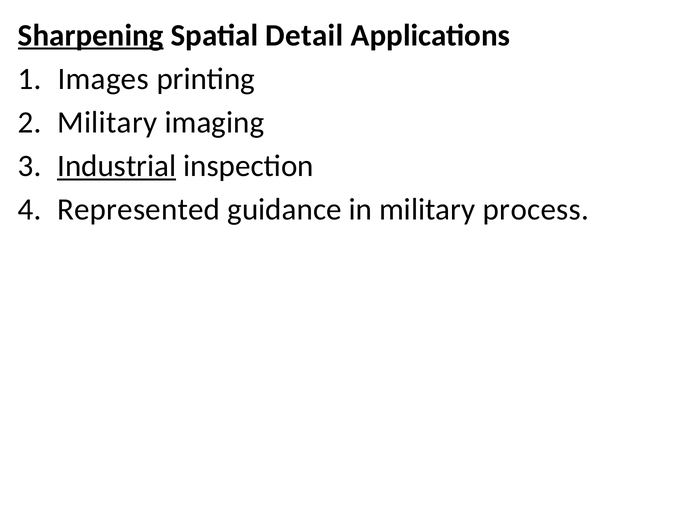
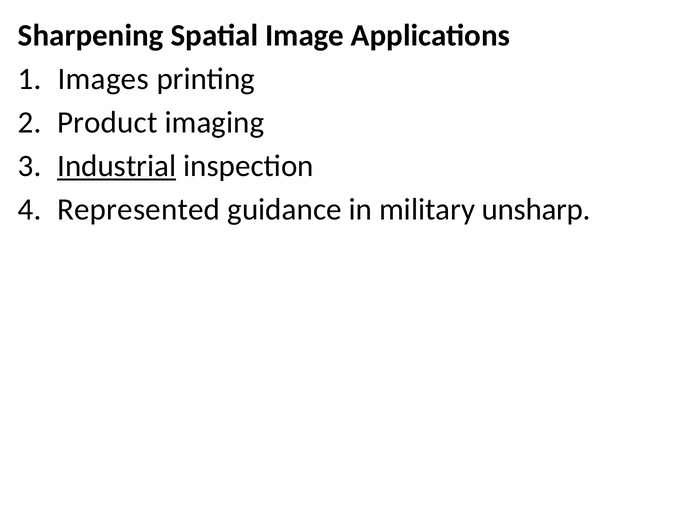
Sharpening underline: present -> none
Detail: Detail -> Image
Military at (107, 122): Military -> Product
process: process -> unsharp
